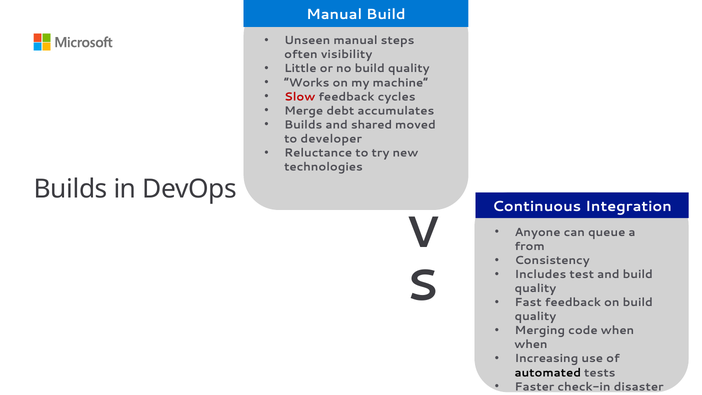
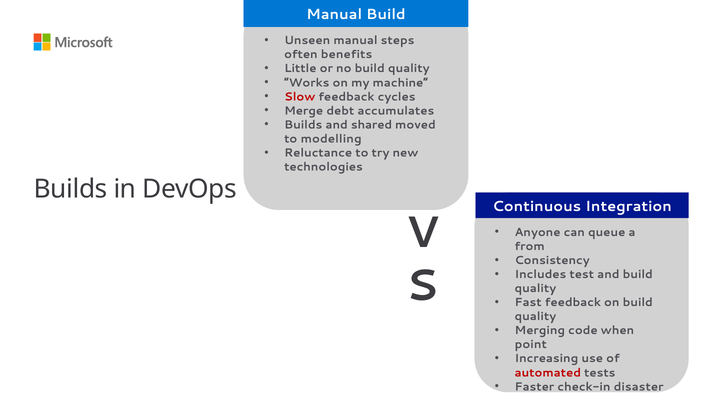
visibility: visibility -> benefits
developer: developer -> modelling
when at (531, 344): when -> point
automated colour: black -> red
